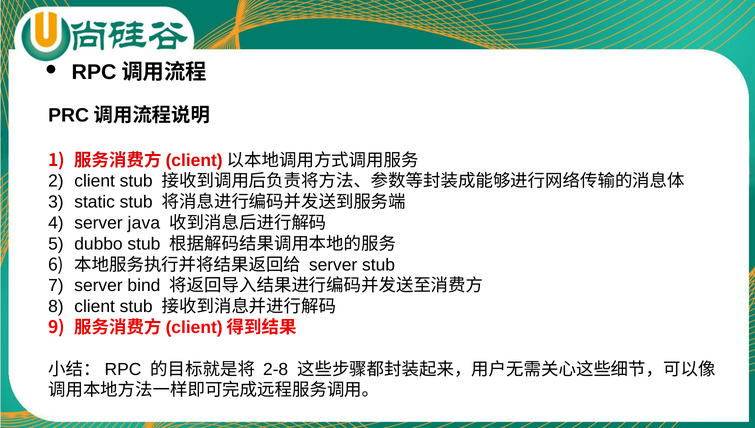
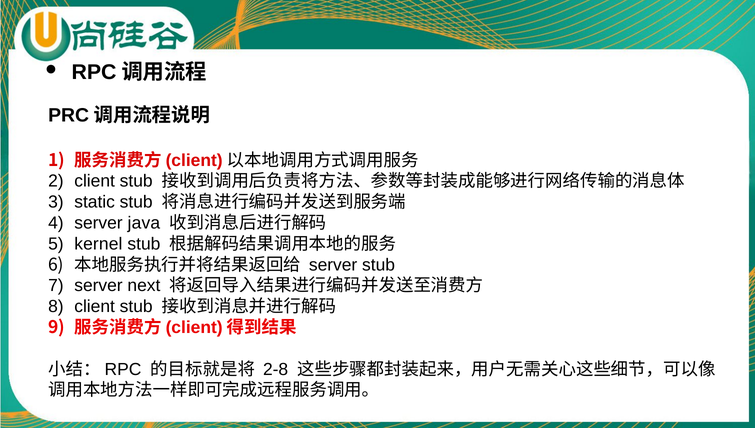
dubbo: dubbo -> kernel
bind: bind -> next
